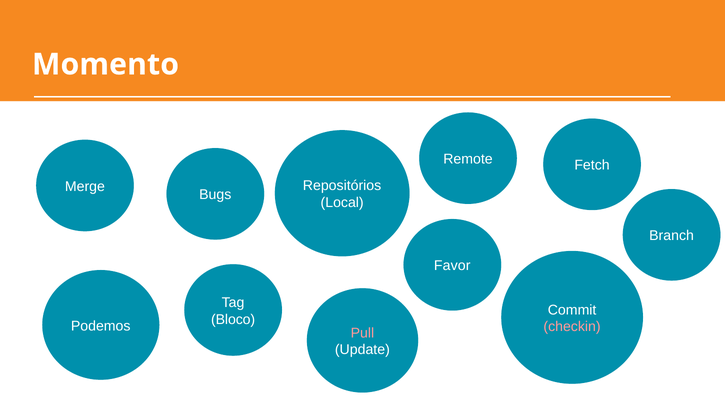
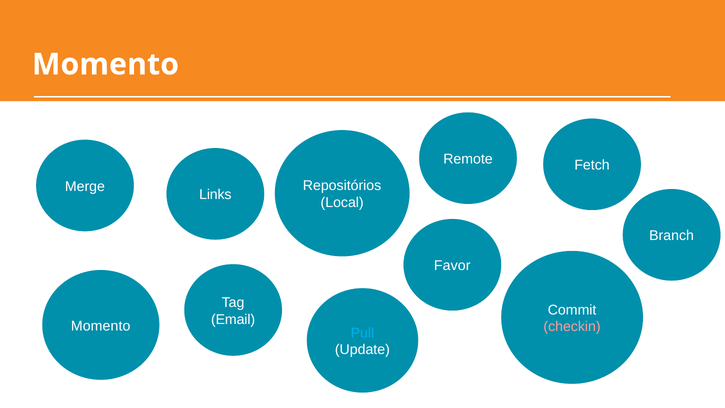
Bugs: Bugs -> Links
Bloco: Bloco -> Email
Podemos at (101, 326): Podemos -> Momento
Pull colour: pink -> light blue
